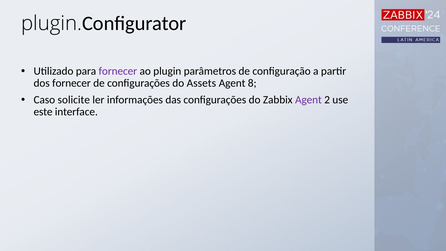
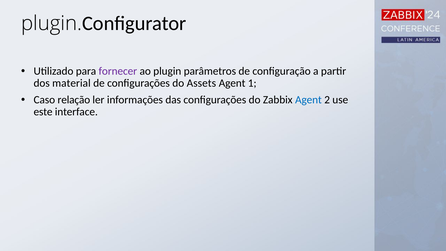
dos fornecer: fornecer -> material
8: 8 -> 1
solicite: solicite -> relação
Agent at (308, 100) colour: purple -> blue
